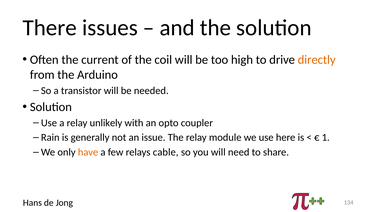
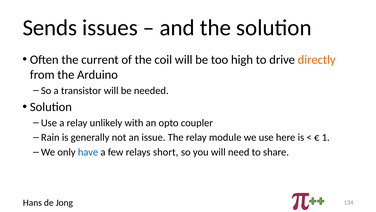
There: There -> Sends
have colour: orange -> blue
cable: cable -> short
